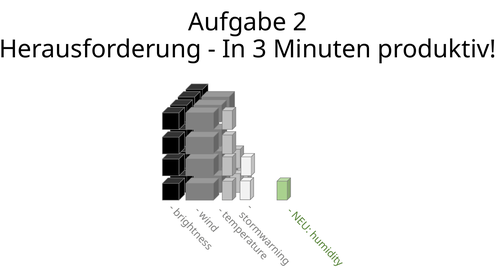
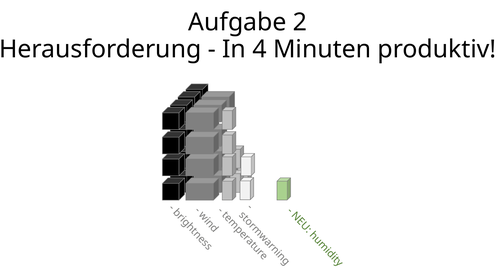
3: 3 -> 4
